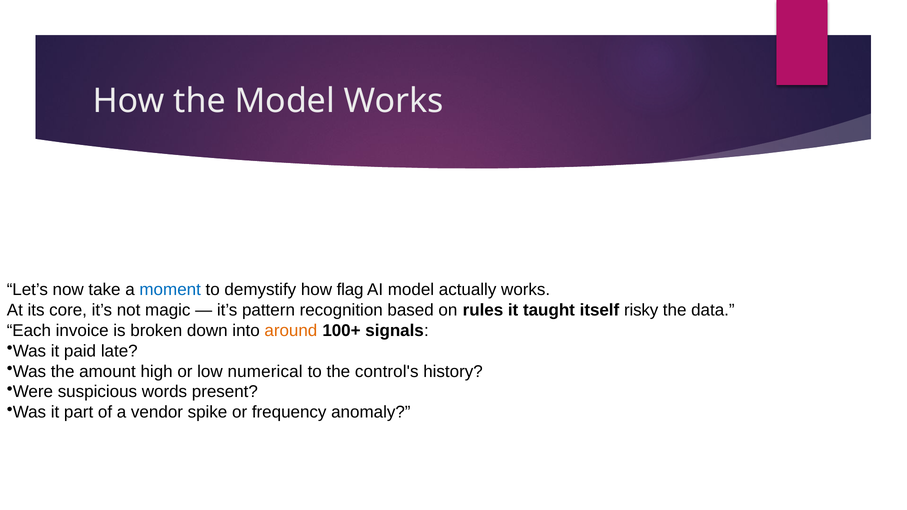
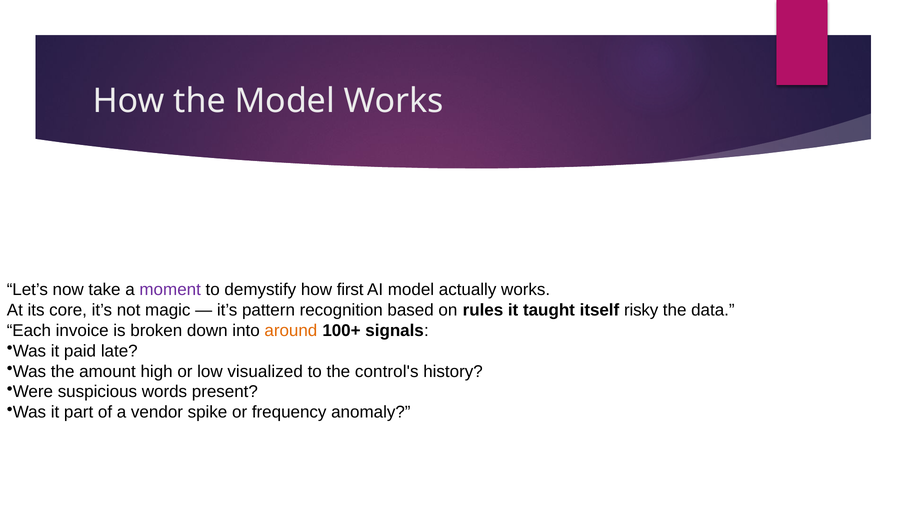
moment colour: blue -> purple
flag: flag -> first
numerical: numerical -> visualized
